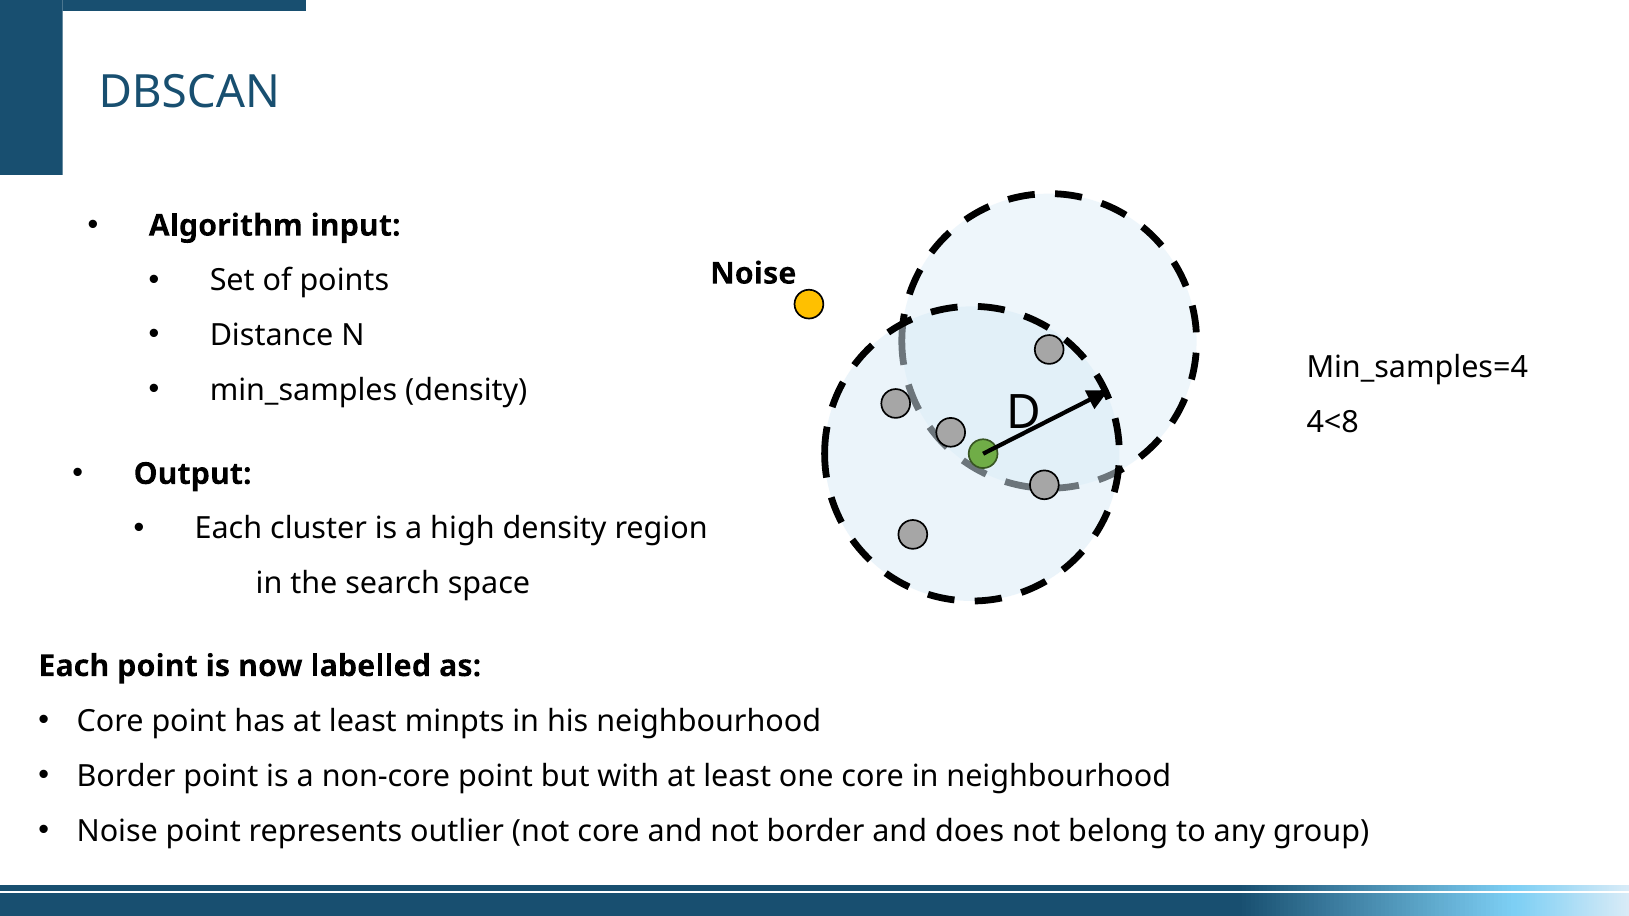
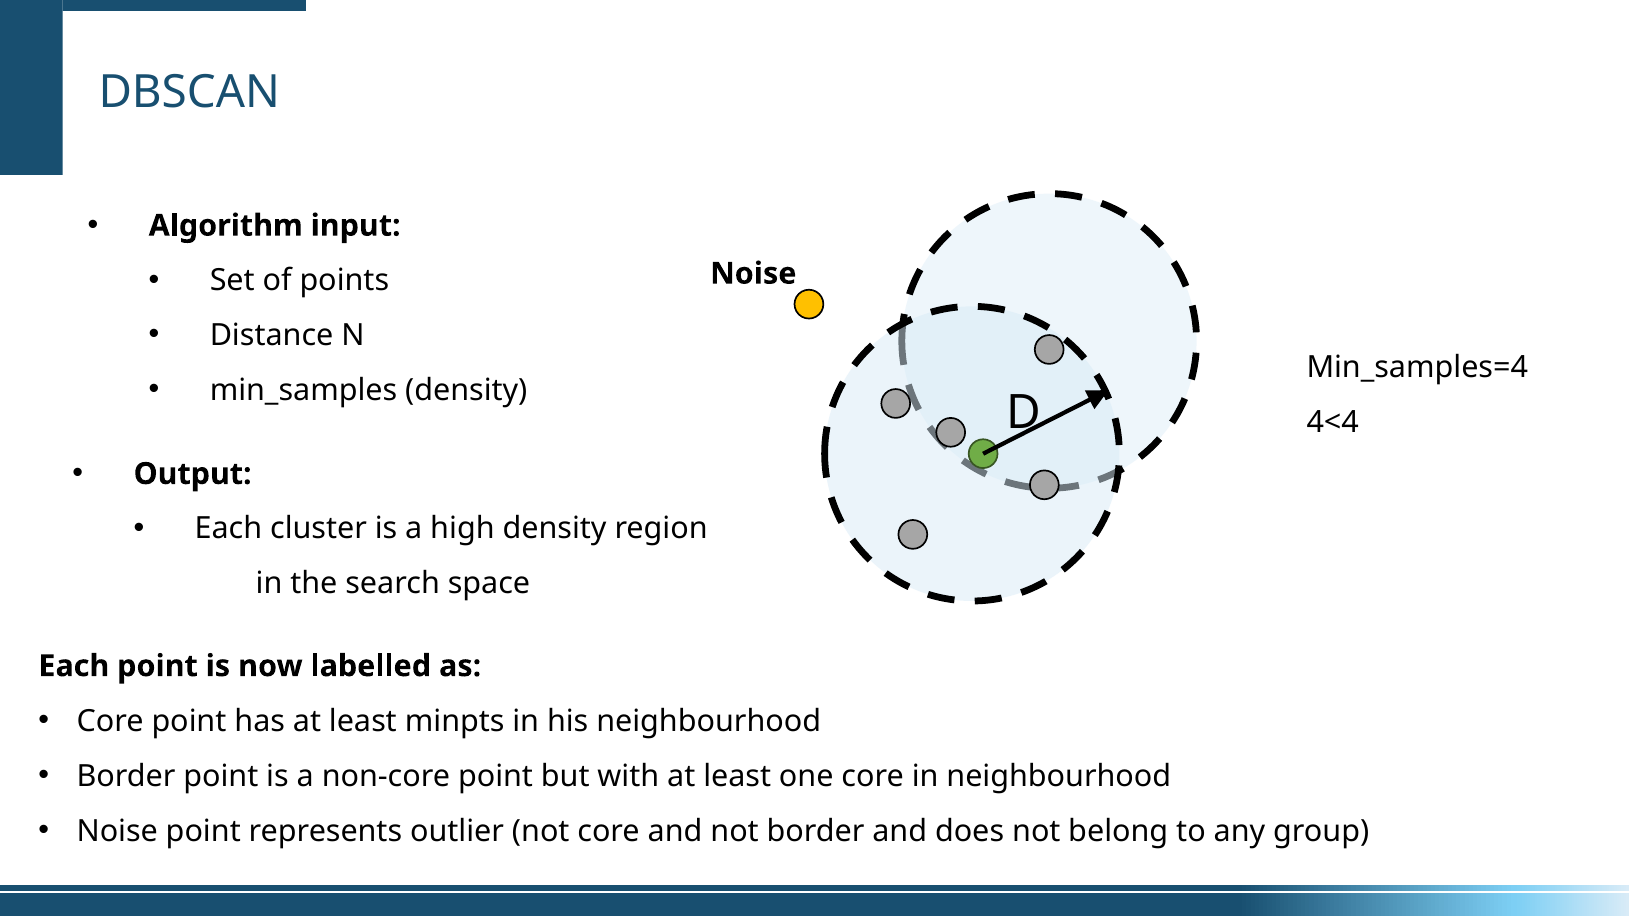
4<8: 4<8 -> 4<4
